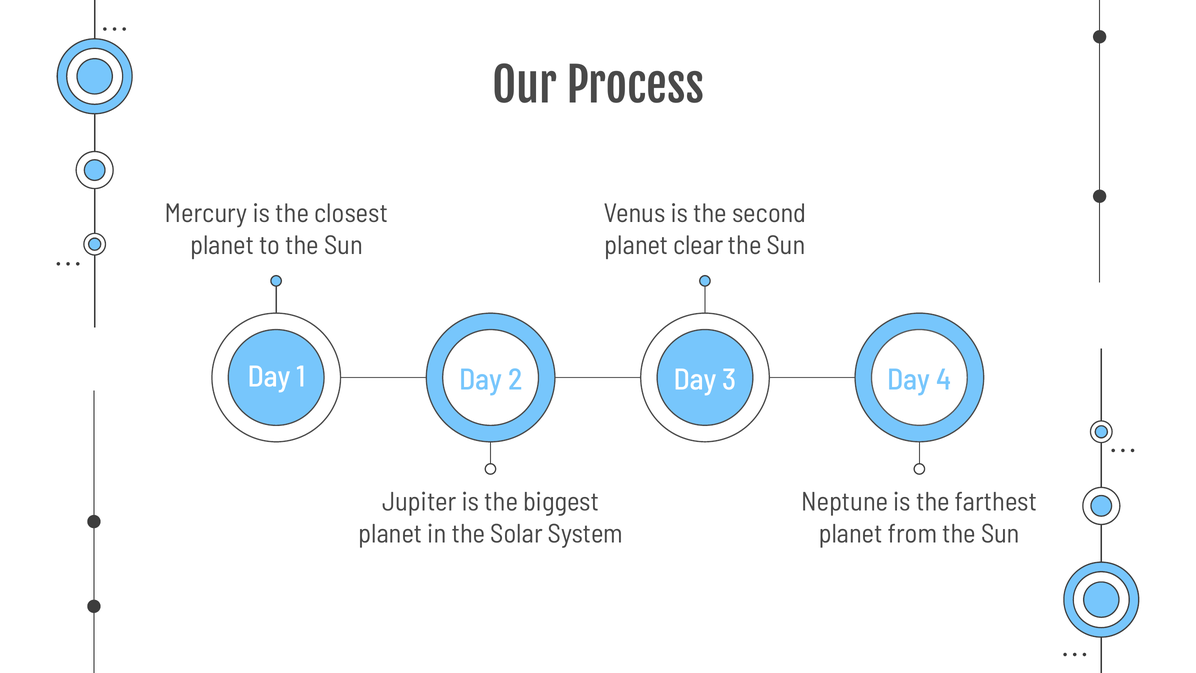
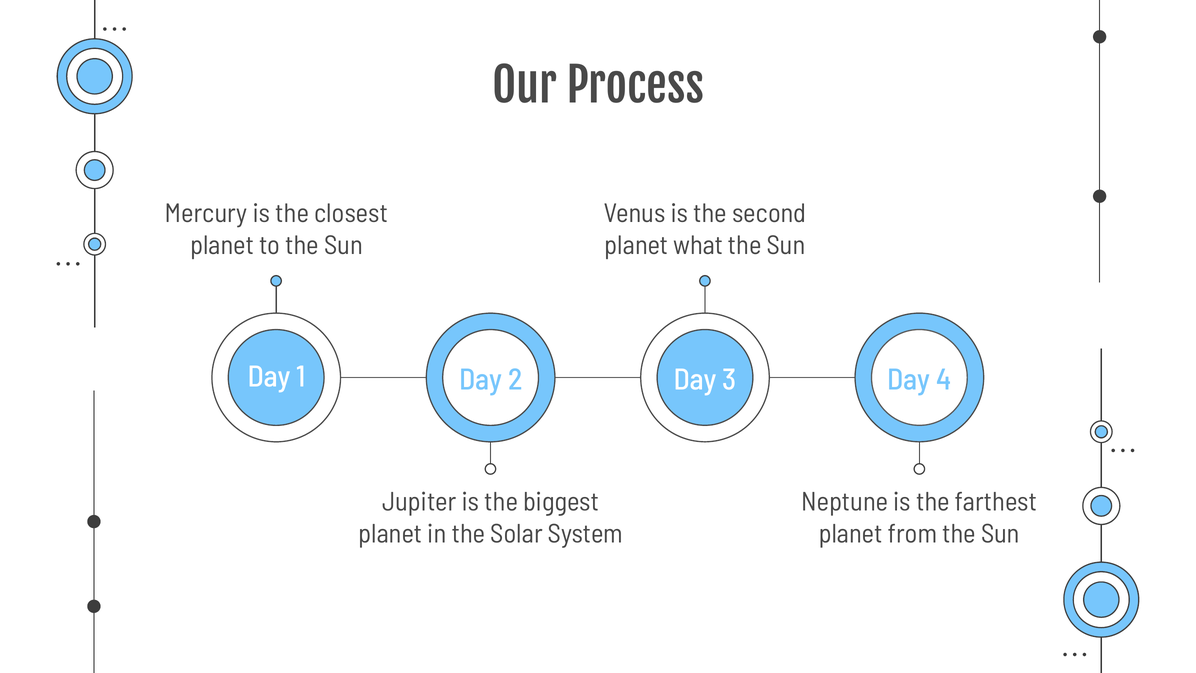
clear: clear -> what
